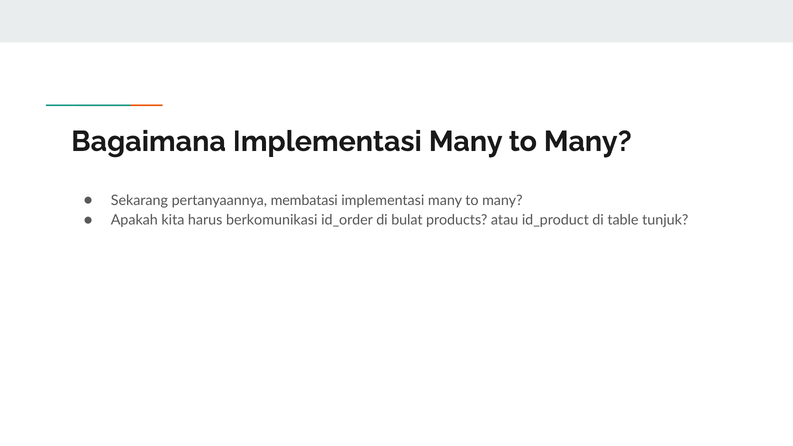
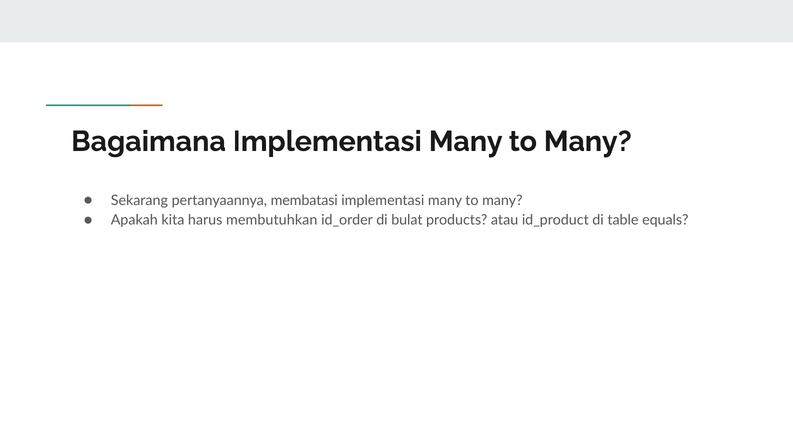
berkomunikasi: berkomunikasi -> membutuhkan
tunjuk: tunjuk -> equals
